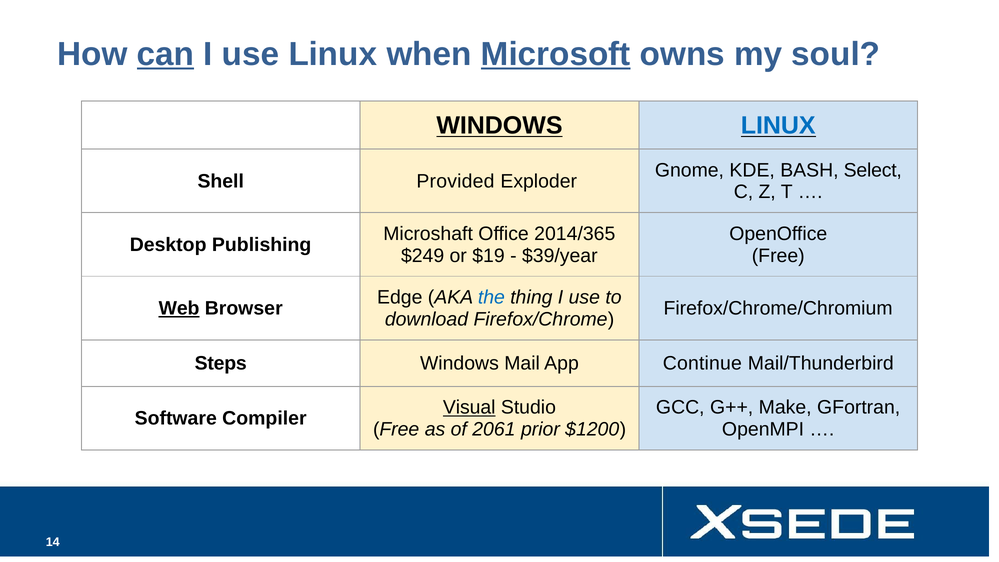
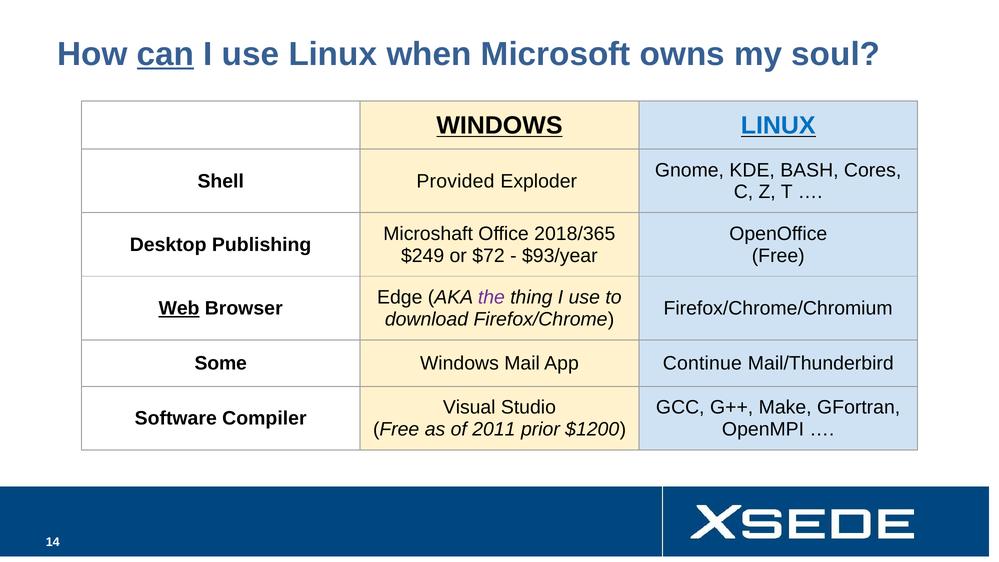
Microsoft underline: present -> none
Select: Select -> Cores
2014/365: 2014/365 -> 2018/365
$19: $19 -> $72
$39/year: $39/year -> $93/year
the colour: blue -> purple
Steps: Steps -> Some
Visual underline: present -> none
2061: 2061 -> 2011
